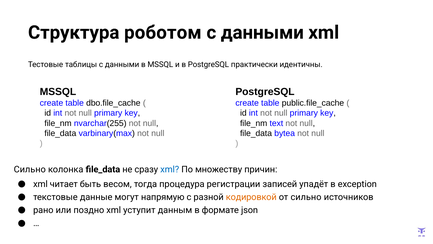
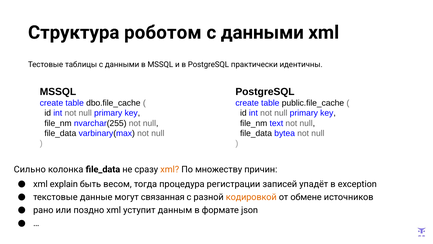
xml at (170, 169) colour: blue -> orange
читает: читает -> explain
напрямую: напрямую -> связанная
от сильно: сильно -> обмене
